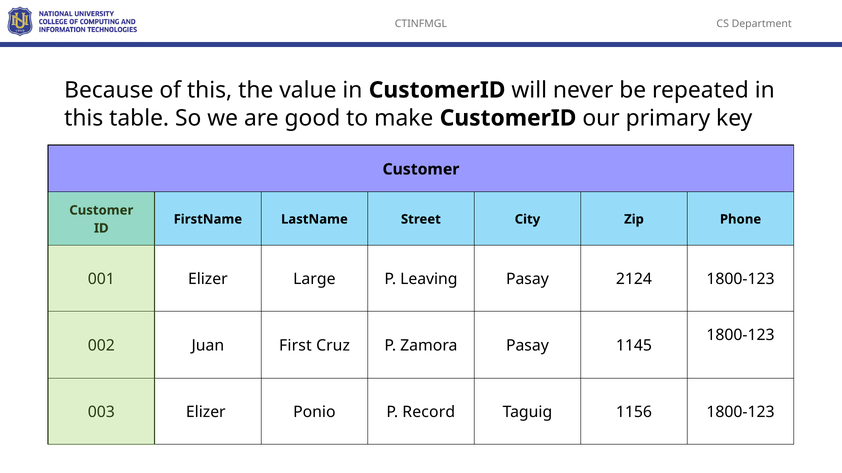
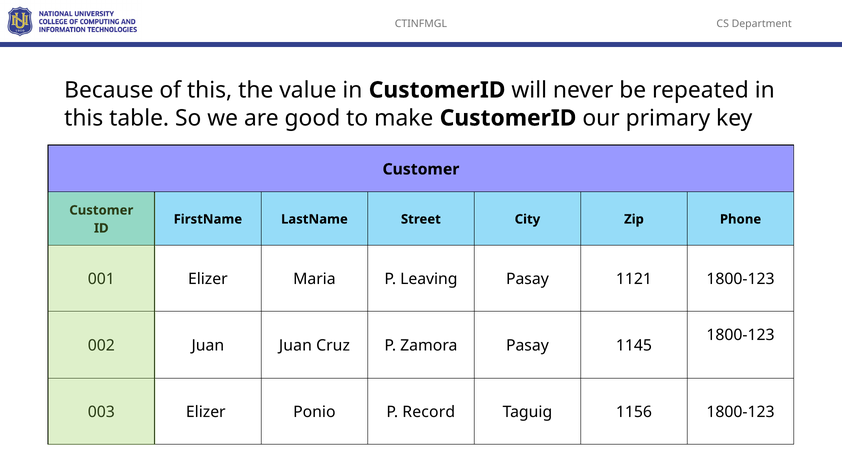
Large: Large -> Maria
2124: 2124 -> 1121
Juan First: First -> Juan
